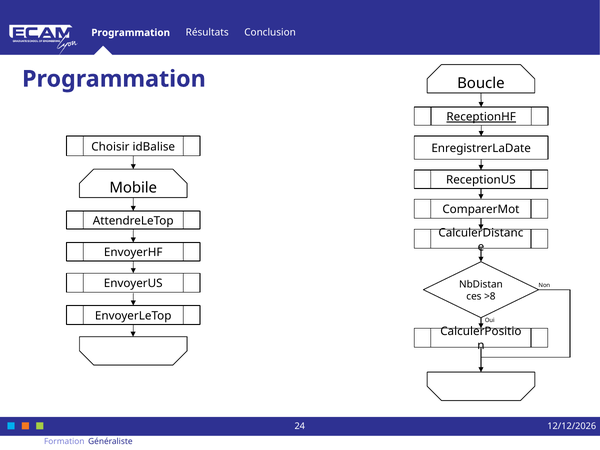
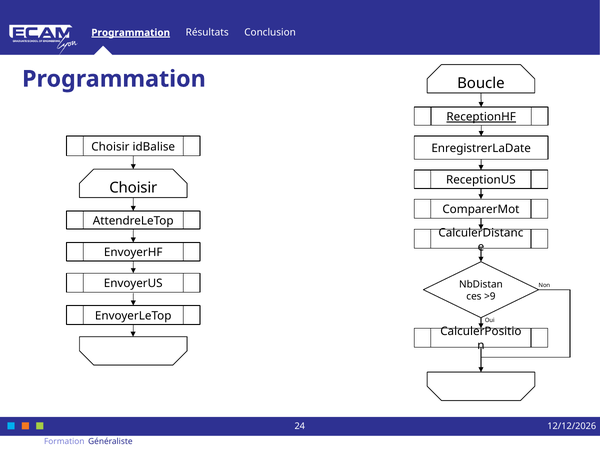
Programmation at (131, 33) underline: none -> present
Mobile at (133, 188): Mobile -> Choisir
>8: >8 -> >9
